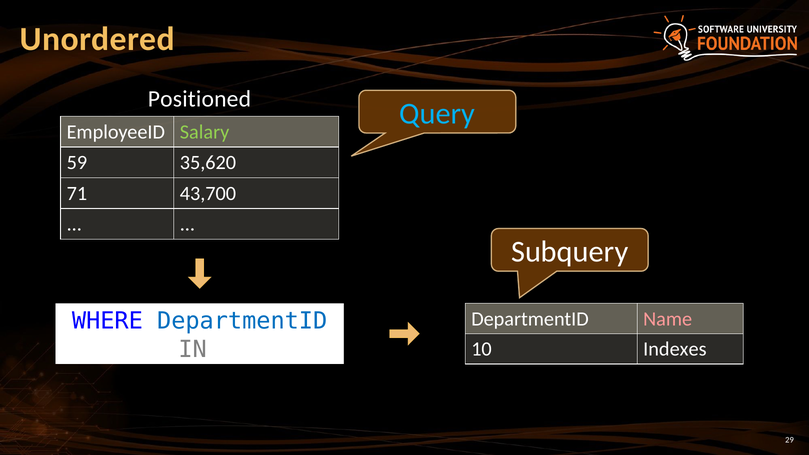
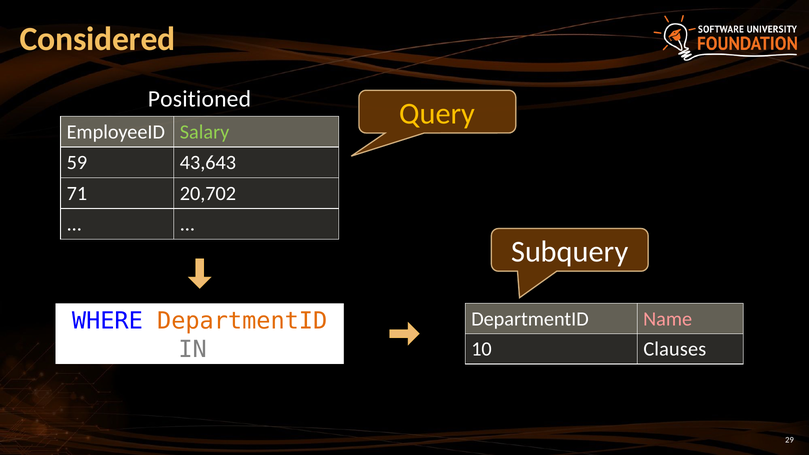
Unordered: Unordered -> Considered
Query colour: light blue -> yellow
35,620: 35,620 -> 43,643
43,700: 43,700 -> 20,702
DepartmentID at (242, 321) colour: blue -> orange
Indexes: Indexes -> Clauses
